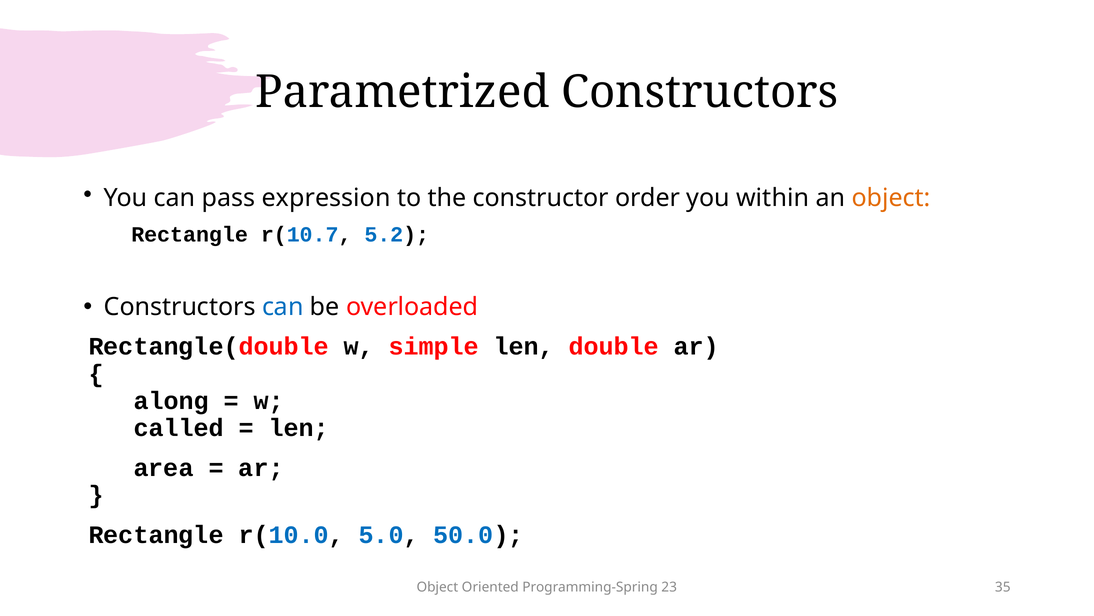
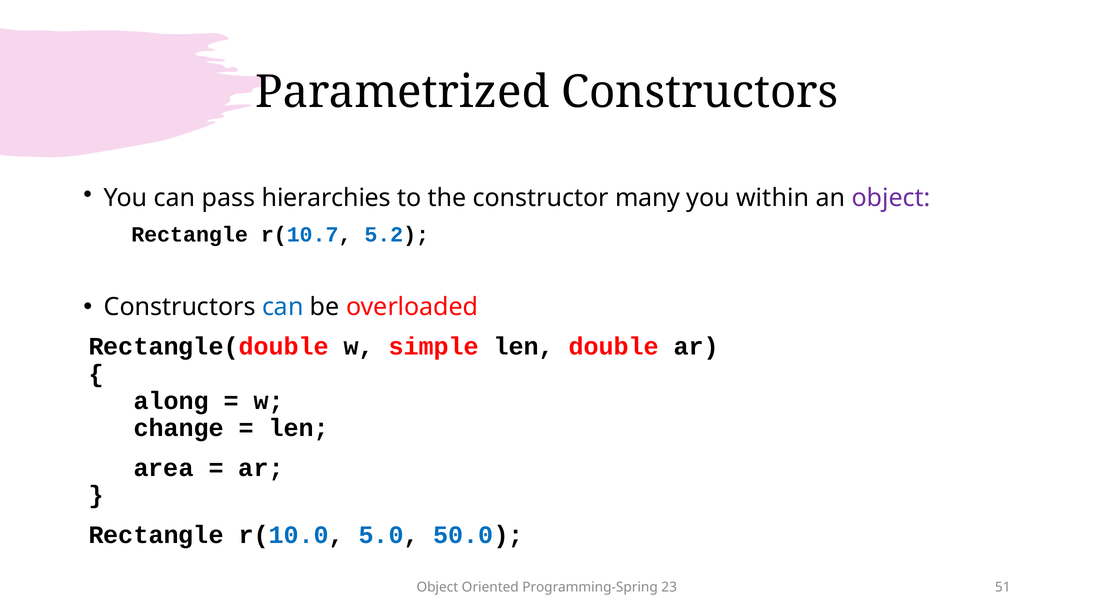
expression: expression -> hierarchies
order: order -> many
object at (891, 198) colour: orange -> purple
called: called -> change
35: 35 -> 51
